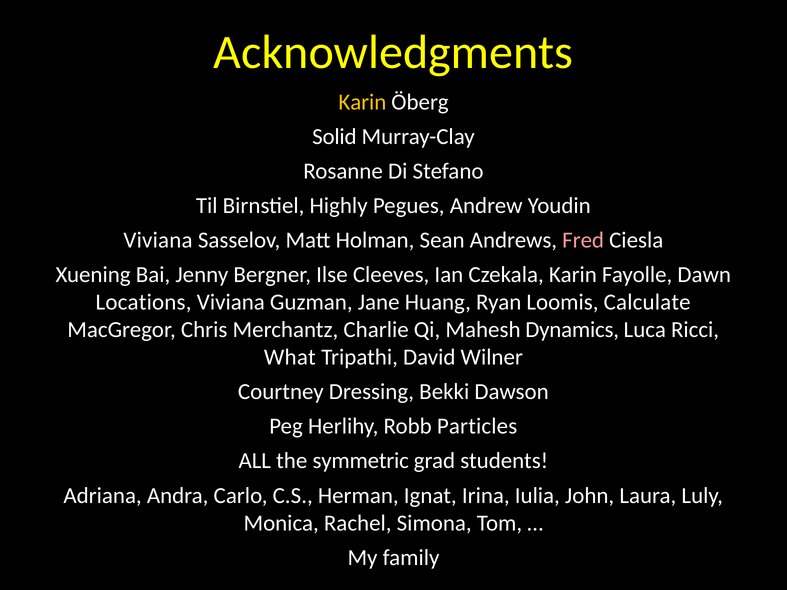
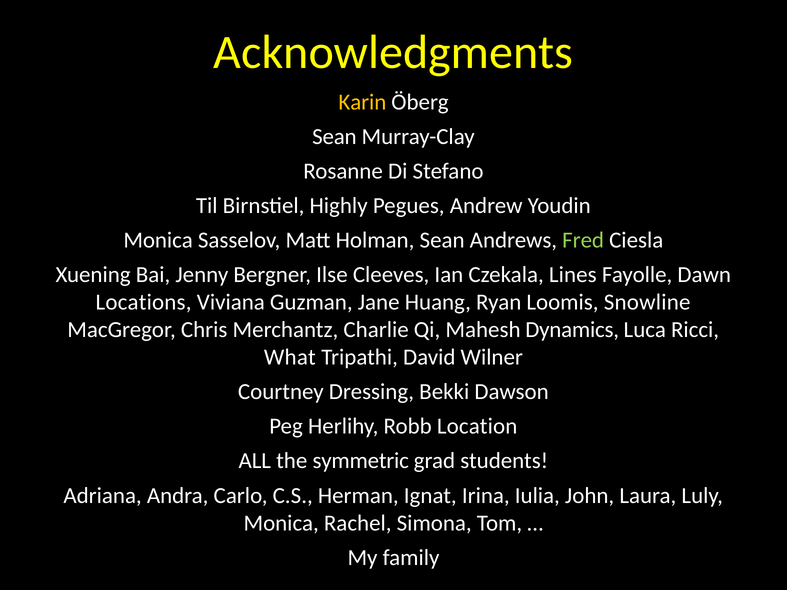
Solid at (334, 137): Solid -> Sean
Viviana at (158, 240): Viviana -> Monica
Fred colour: pink -> light green
Czekala Karin: Karin -> Lines
Calculate: Calculate -> Snowline
Particles: Particles -> Location
